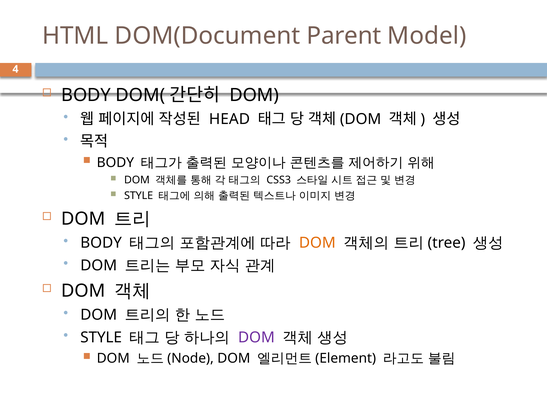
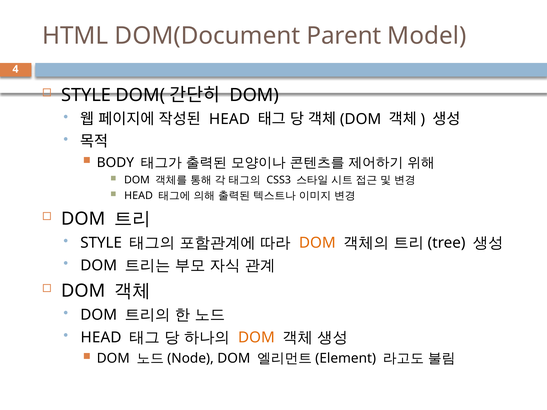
BODY at (86, 95): BODY -> STYLE
STYLE at (139, 196): STYLE -> HEAD
BODY at (101, 243): BODY -> STYLE
STYLE at (101, 338): STYLE -> HEAD
DOM at (256, 338) colour: purple -> orange
